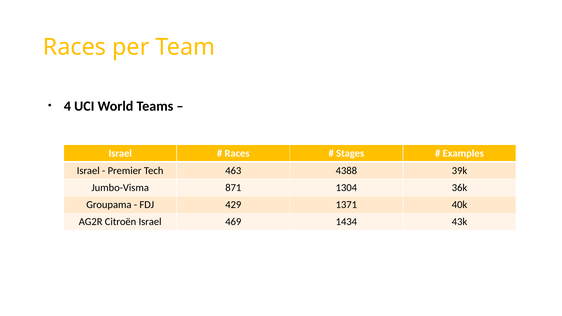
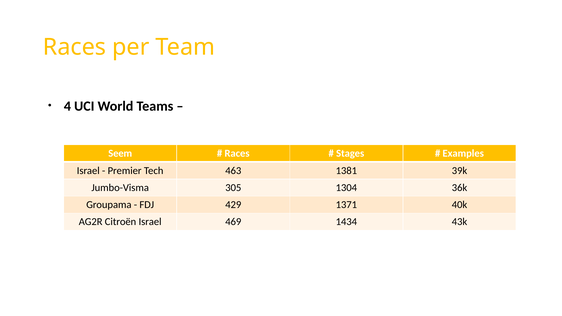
Israel at (120, 154): Israel -> Seem
4388: 4388 -> 1381
871: 871 -> 305
